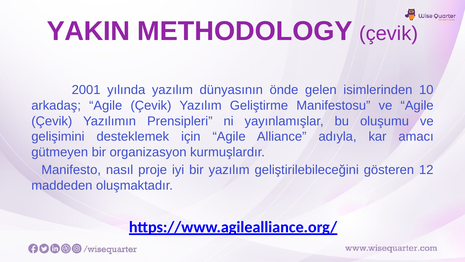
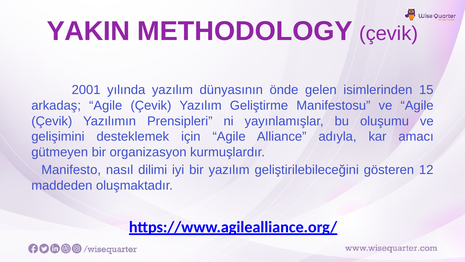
10: 10 -> 15
proje: proje -> dilimi
